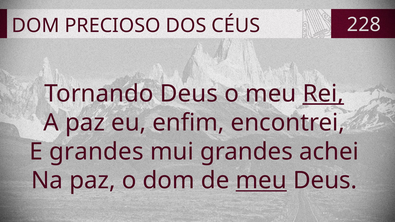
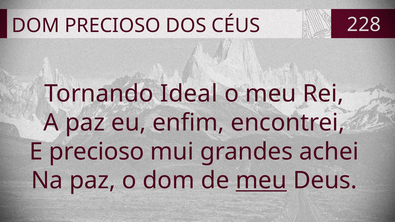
Tornando Deus: Deus -> Ideal
Rei underline: present -> none
E grandes: grandes -> precioso
